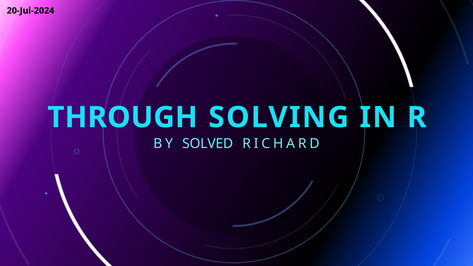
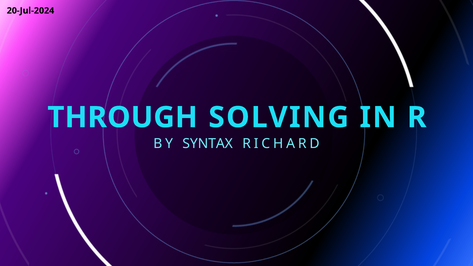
SOLVED: SOLVED -> SYNTAX
